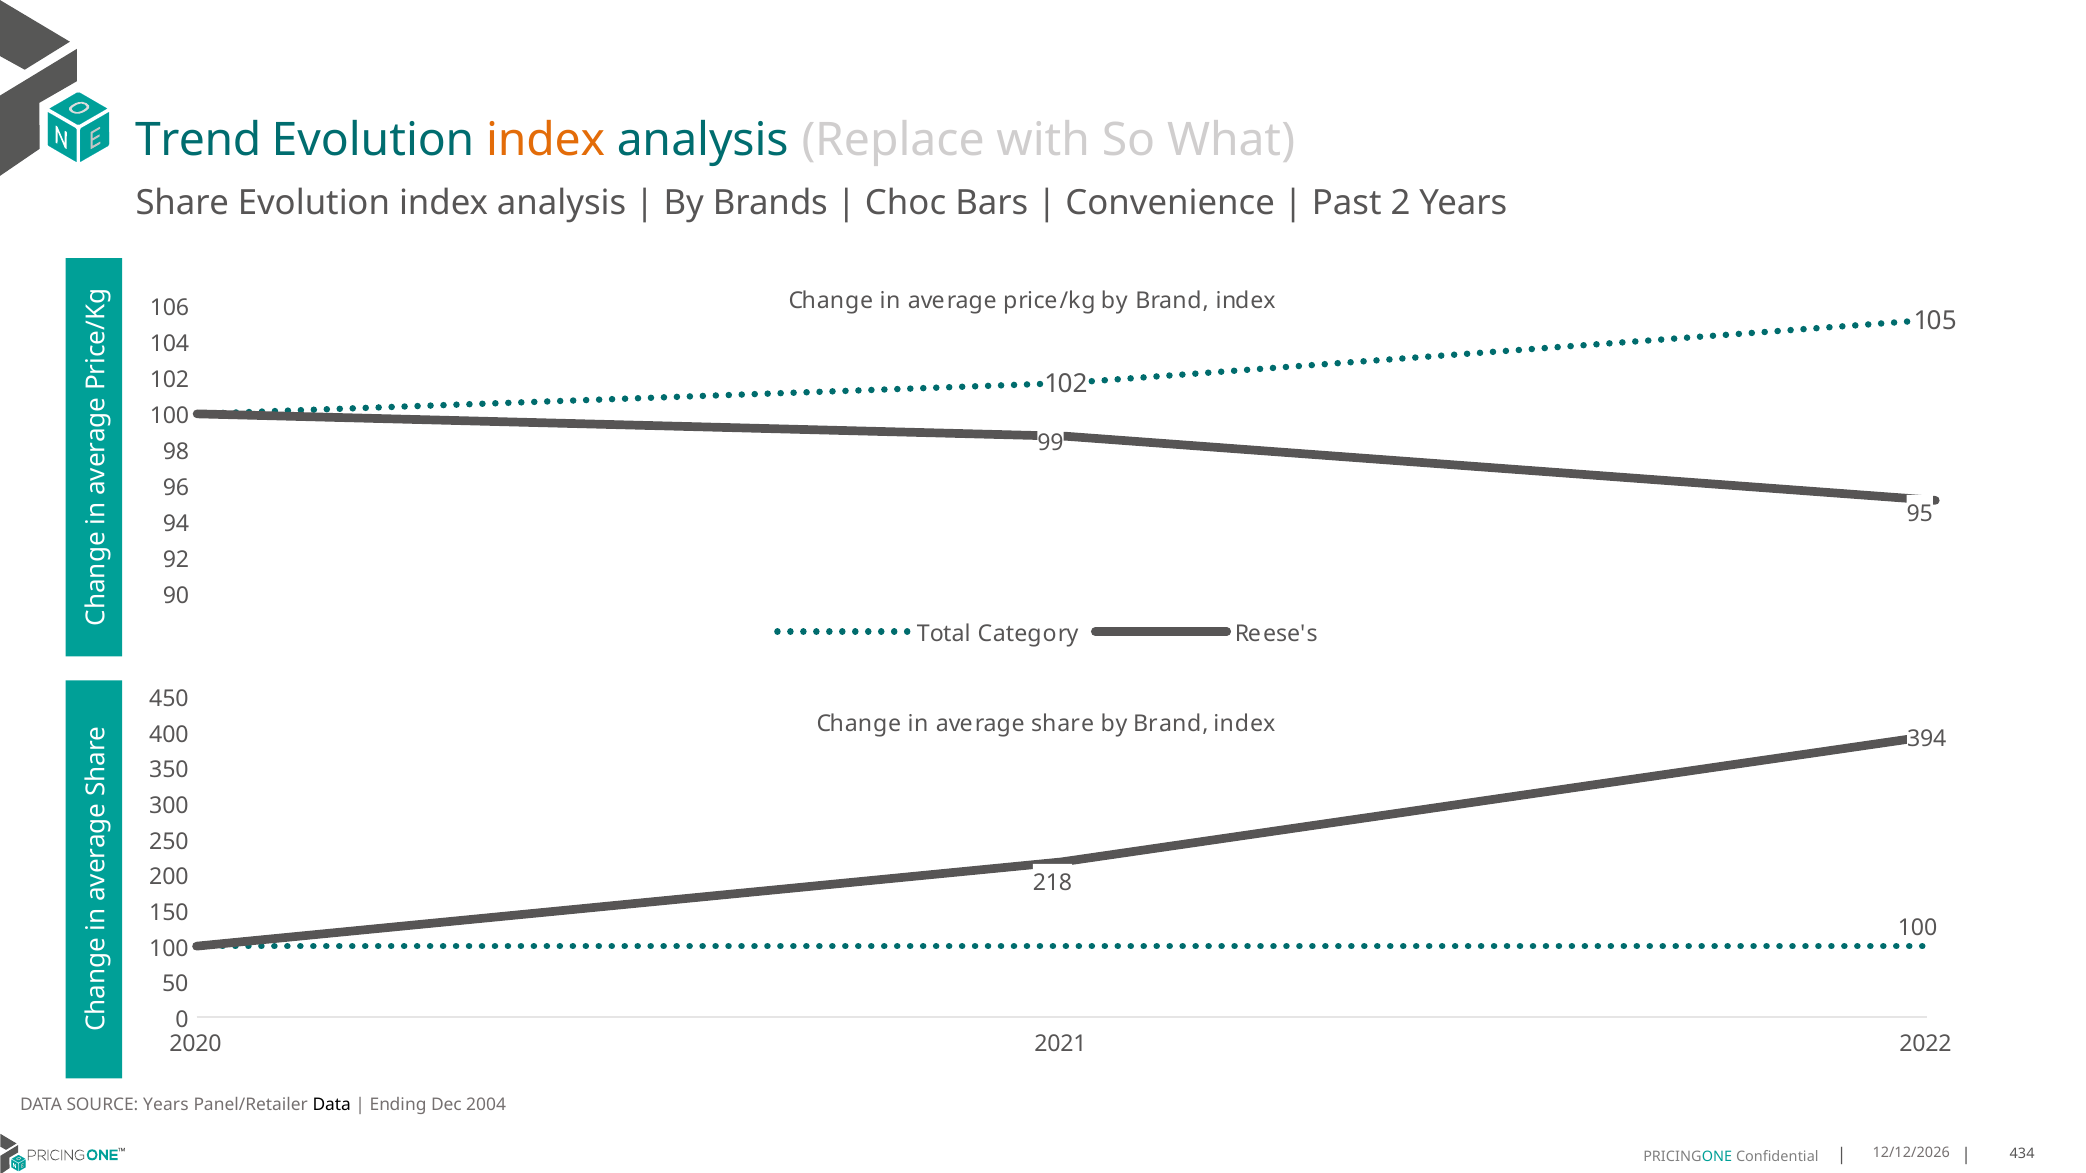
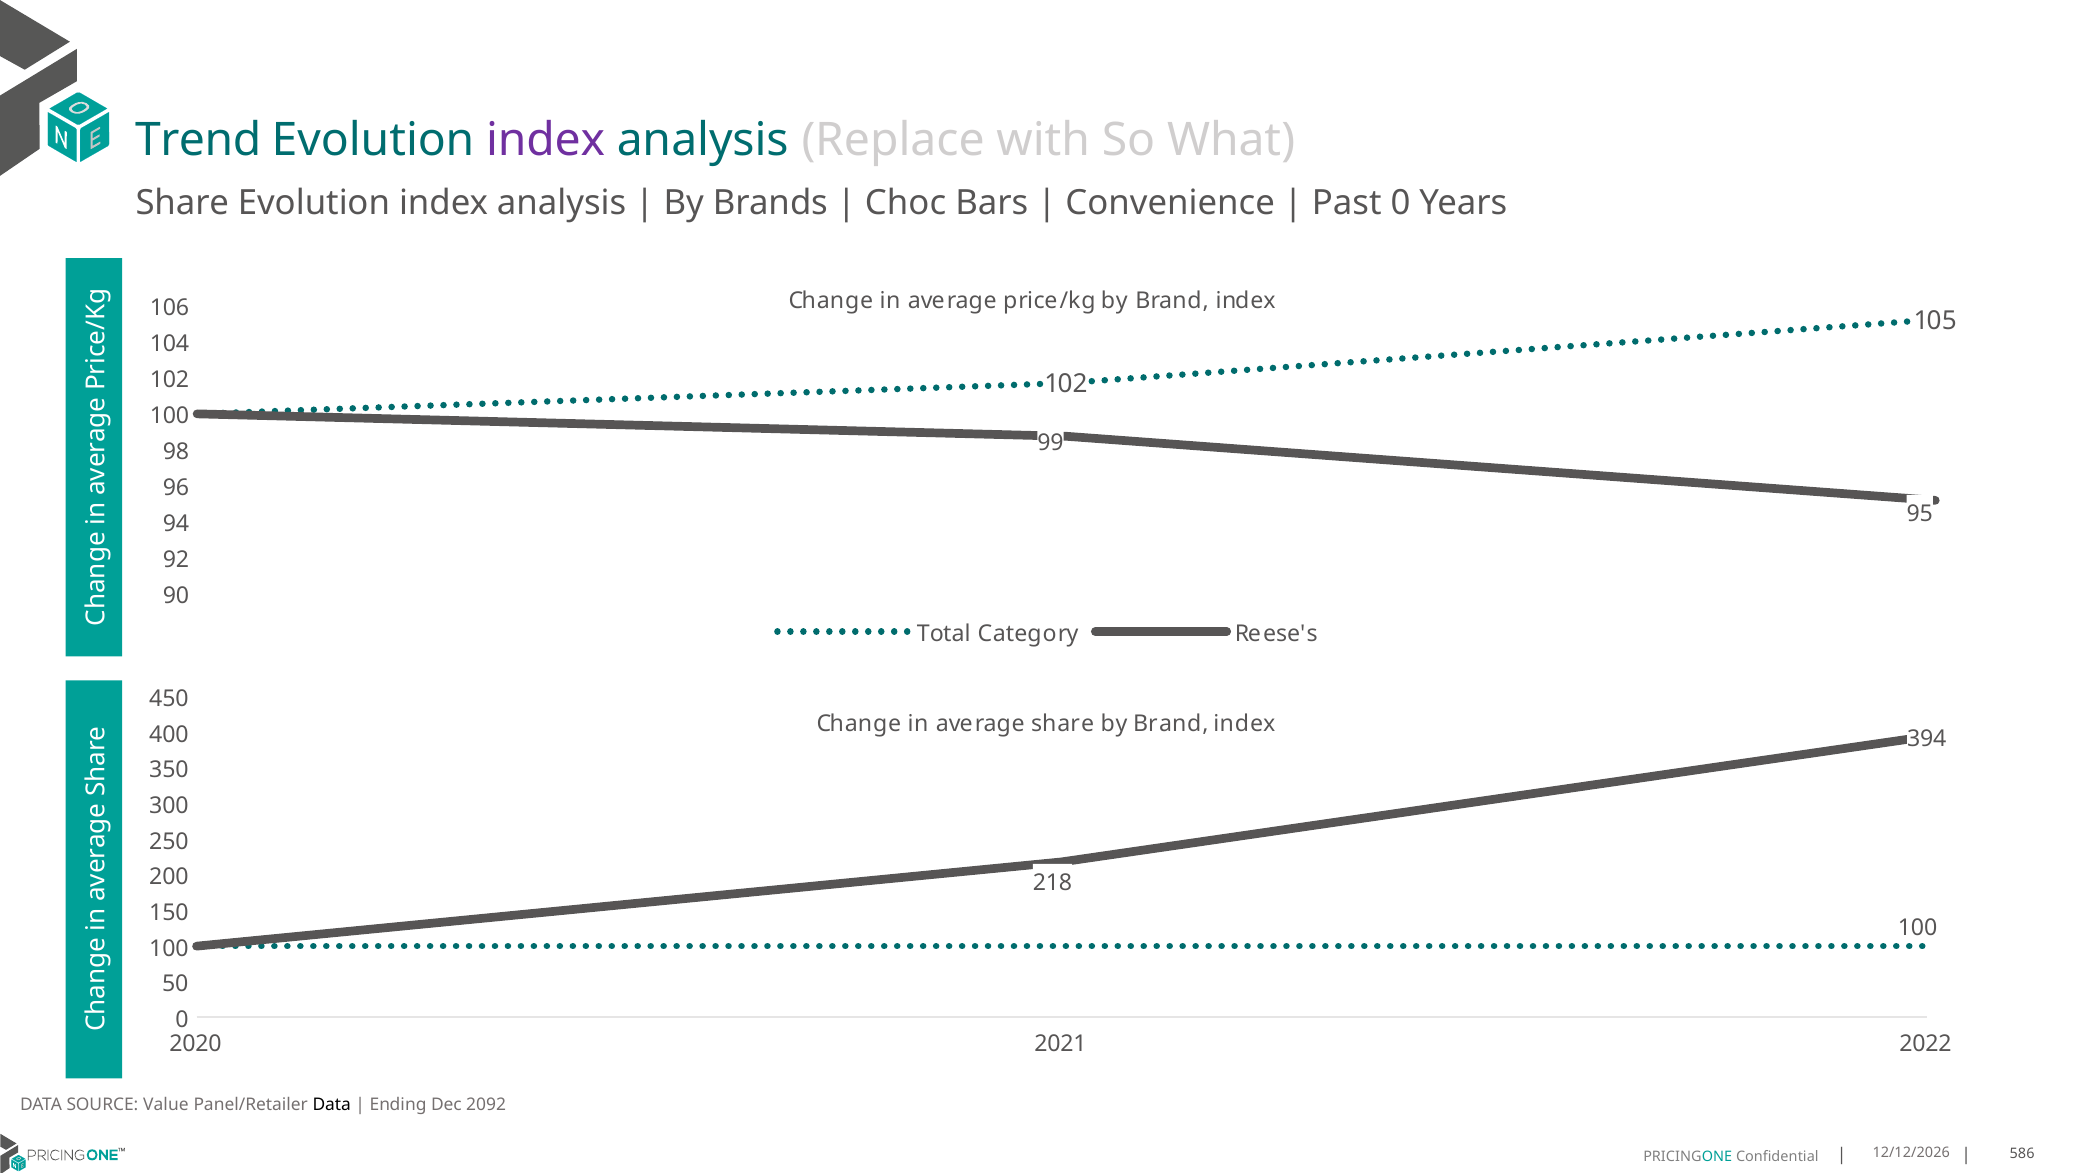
index at (546, 140) colour: orange -> purple
Past 2: 2 -> 0
SOURCE Years: Years -> Value
2004: 2004 -> 2092
434: 434 -> 586
